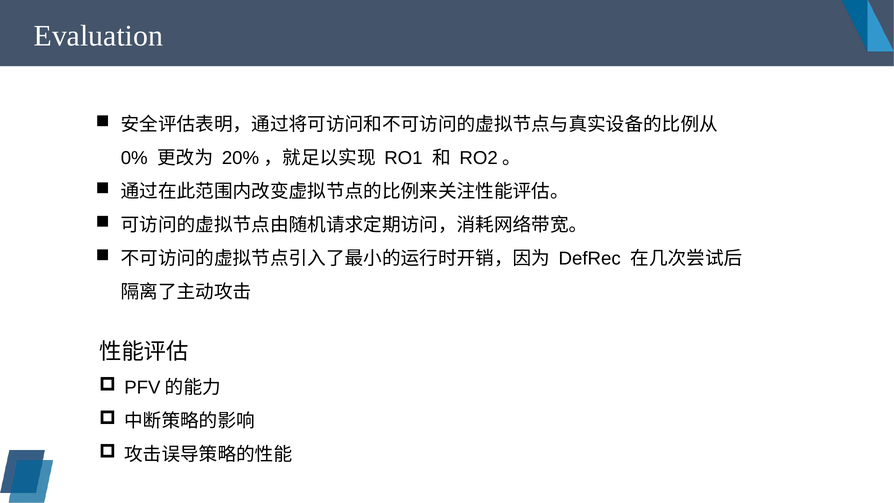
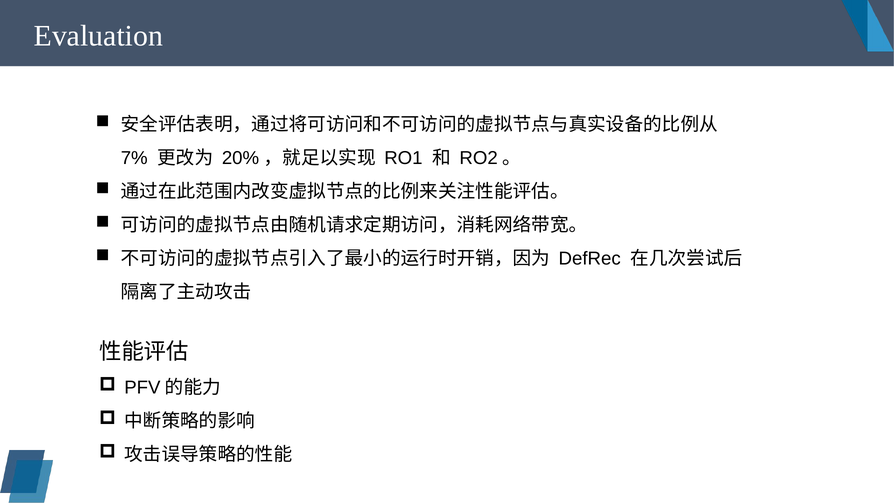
0%: 0% -> 7%
